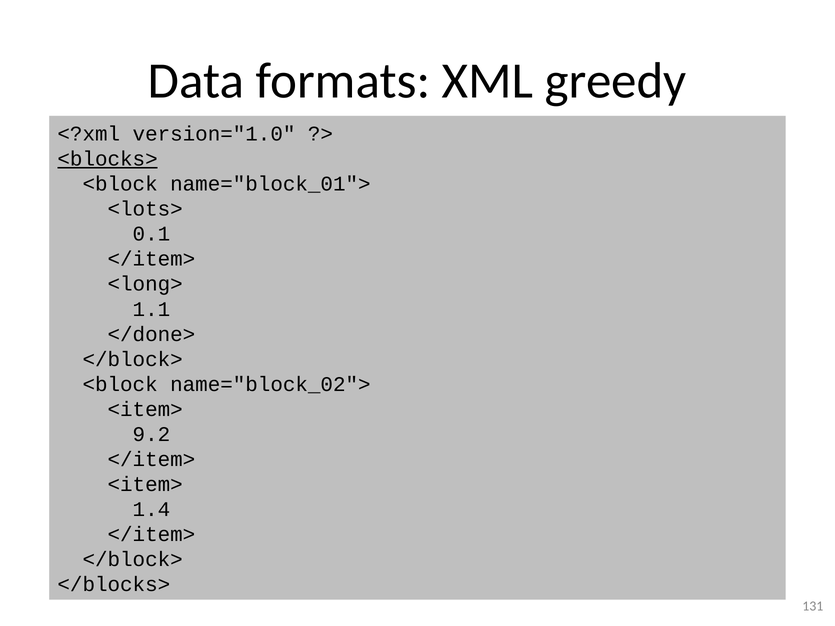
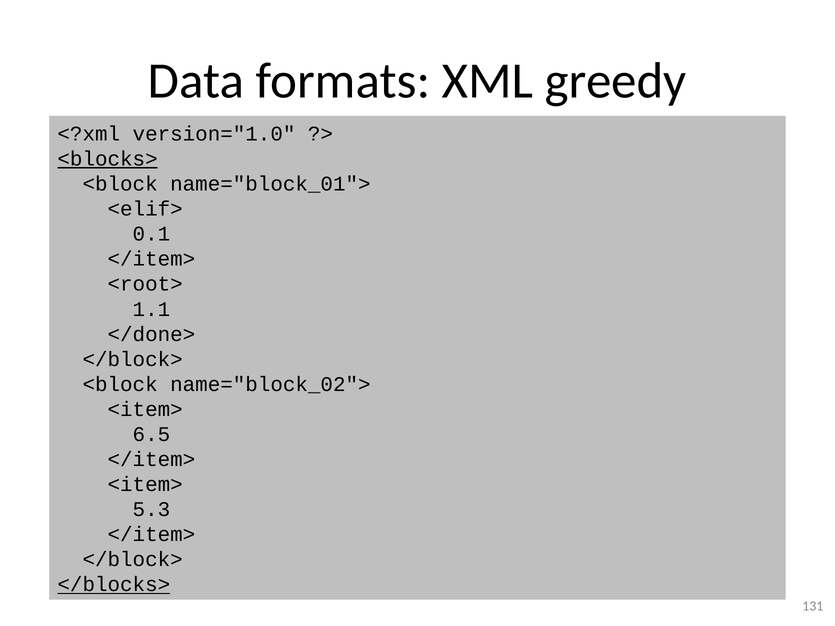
<lots>: <lots> -> <elif>
<long>: <long> -> <root>
9.2: 9.2 -> 6.5
1.4: 1.4 -> 5.3
</blocks> underline: none -> present
